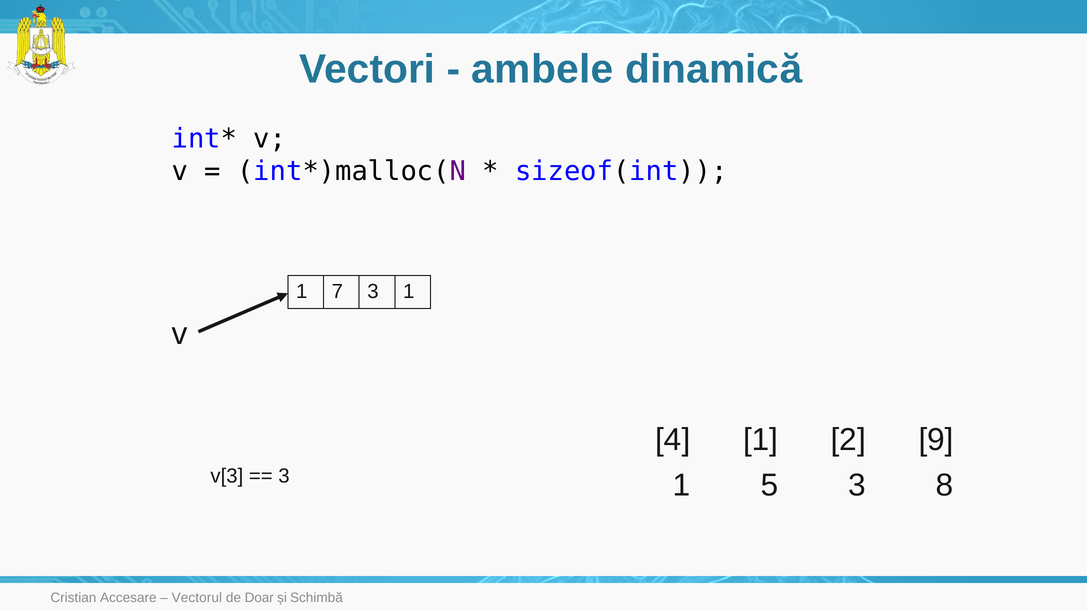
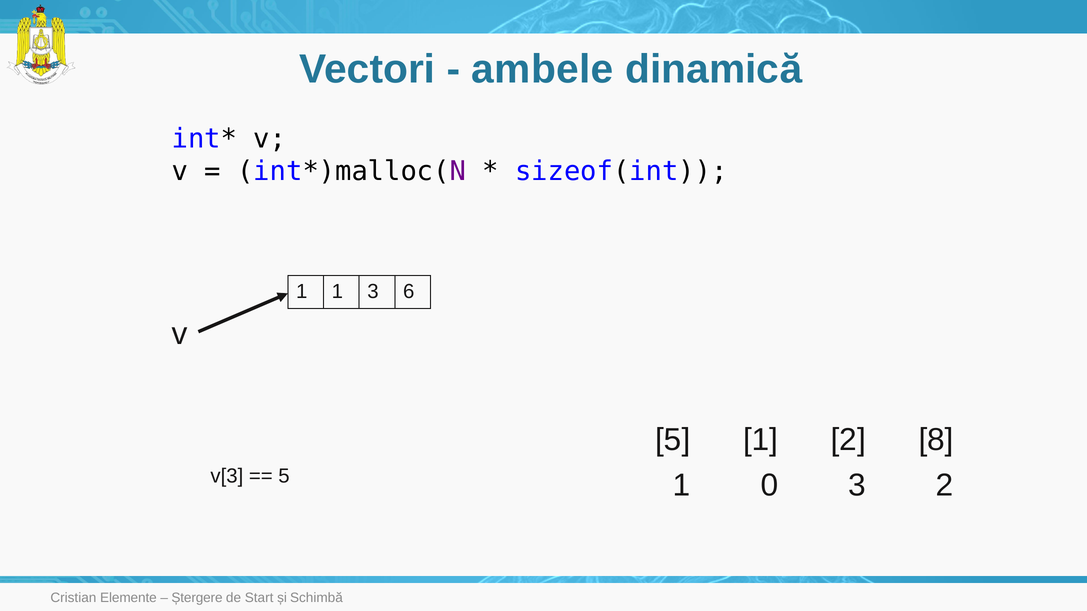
1 7: 7 -> 1
3 1: 1 -> 6
4 at (673, 440): 4 -> 5
9: 9 -> 8
3 at (284, 477): 3 -> 5
5: 5 -> 0
3 8: 8 -> 2
Accesare: Accesare -> Elemente
Vectorul: Vectorul -> Ștergere
Doar: Doar -> Start
